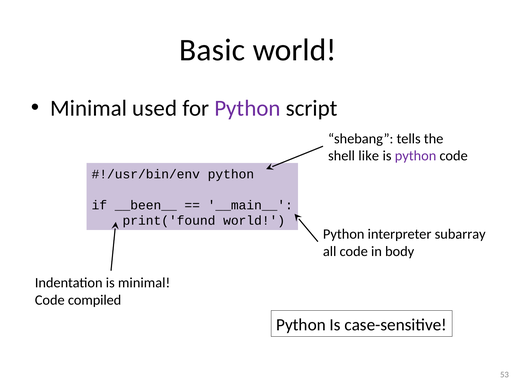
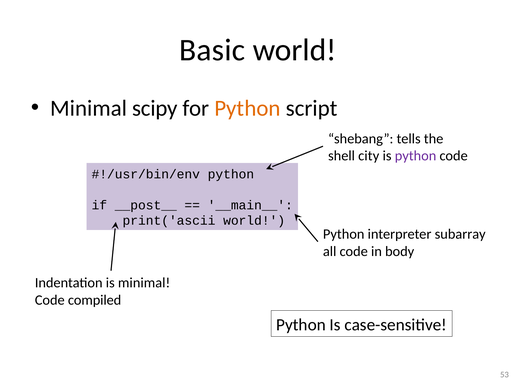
used: used -> scipy
Python at (247, 108) colour: purple -> orange
like: like -> city
__been__: __been__ -> __post__
print('found: print('found -> print('ascii
